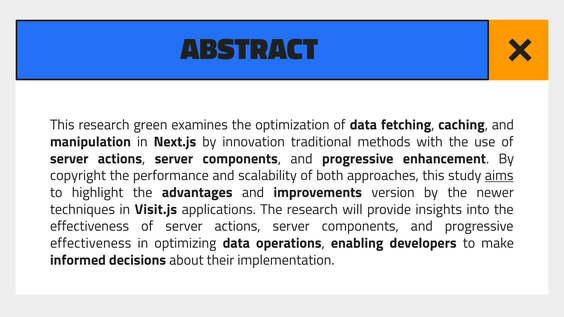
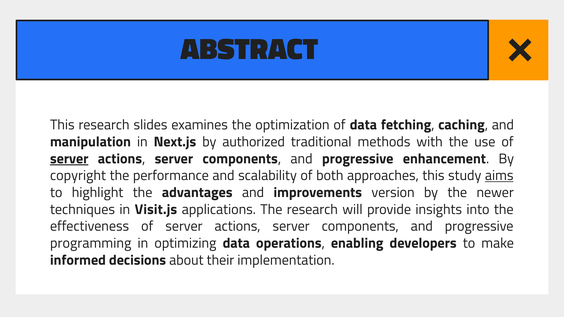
green: green -> slides
innovation: innovation -> authorized
server at (69, 159) underline: none -> present
effectiveness at (91, 243): effectiveness -> programming
